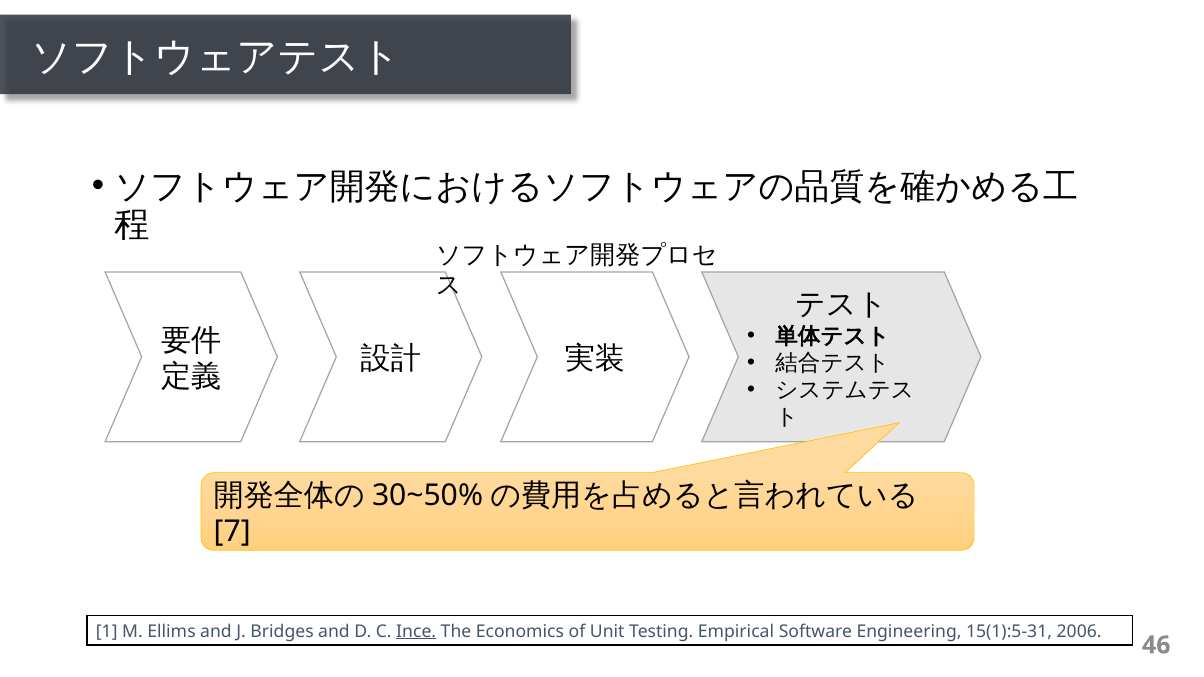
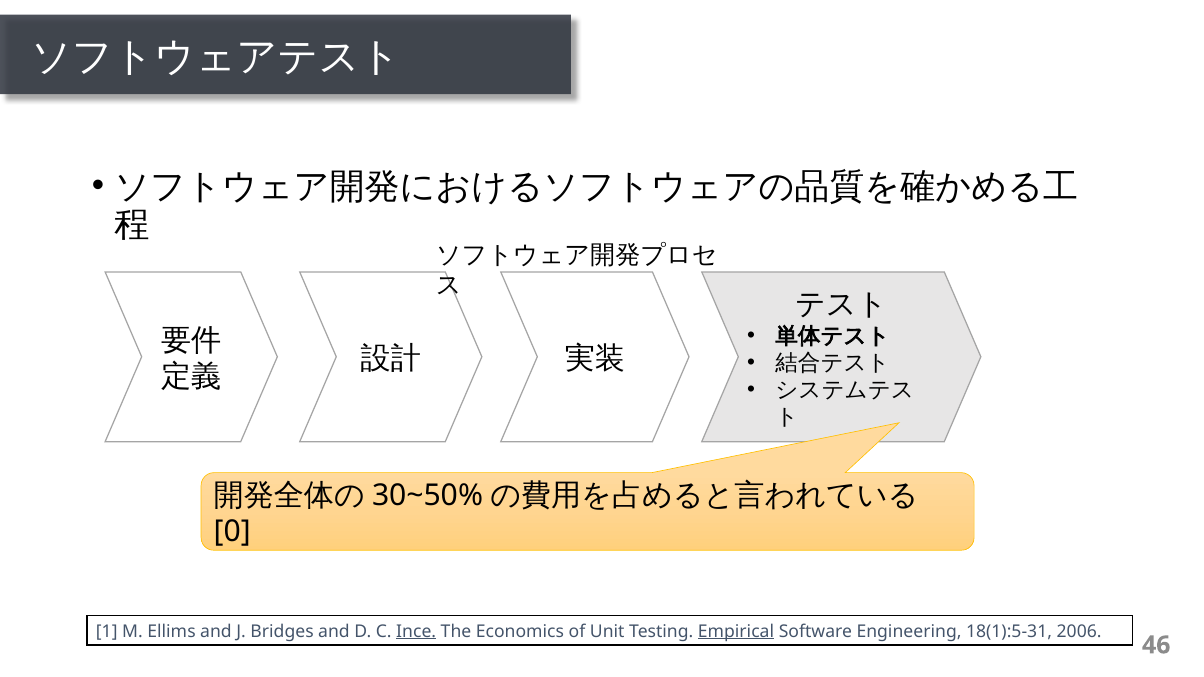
7: 7 -> 0
Empirical underline: none -> present
15(1):5-31: 15(1):5-31 -> 18(1):5-31
